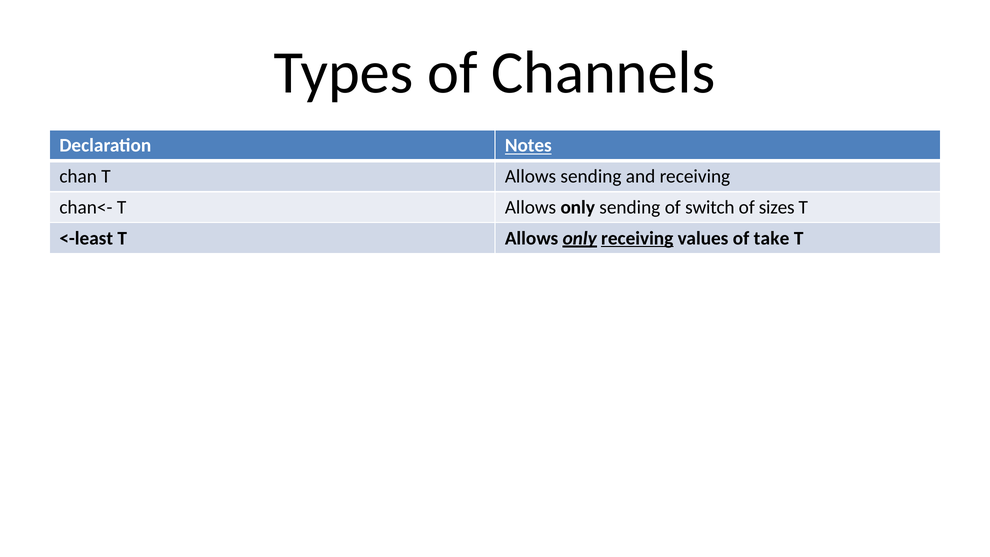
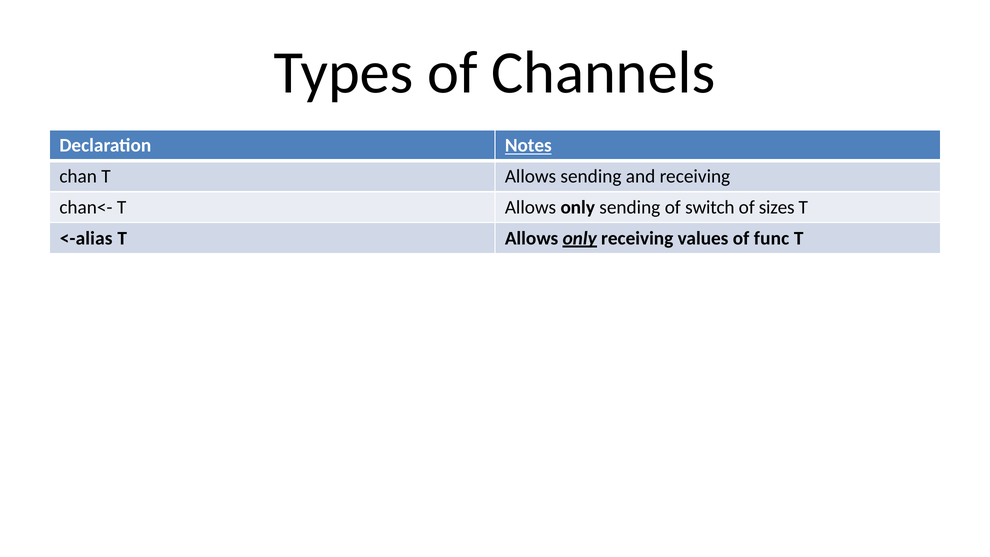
<-least: <-least -> <-alias
receiving at (637, 238) underline: present -> none
take: take -> func
